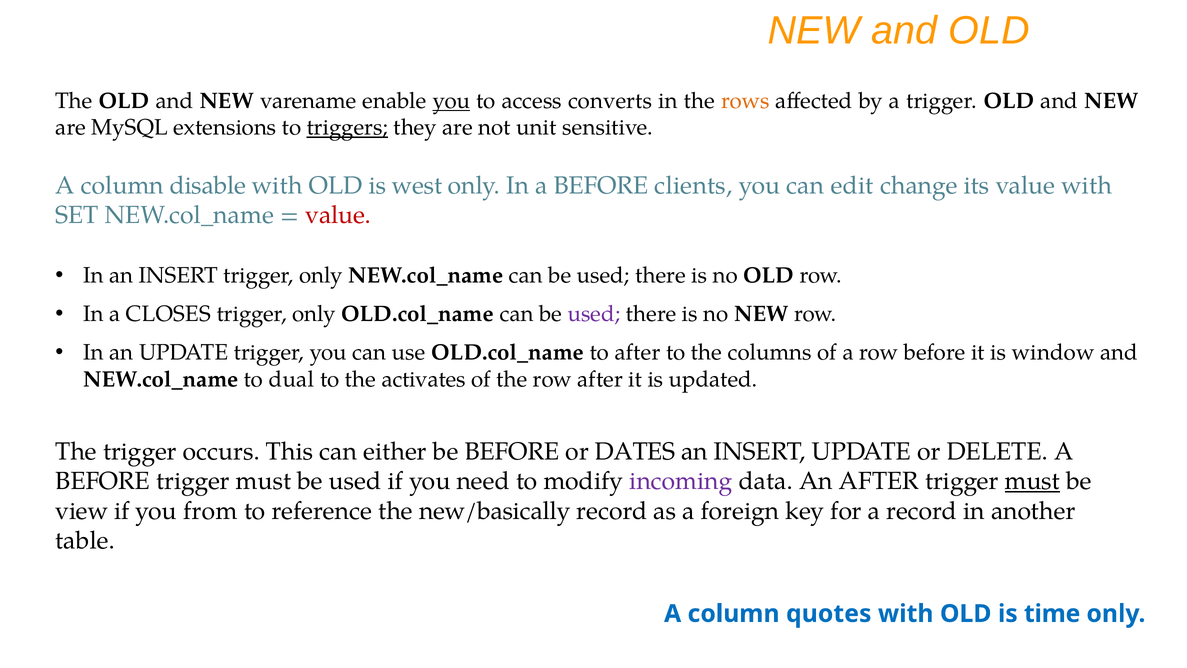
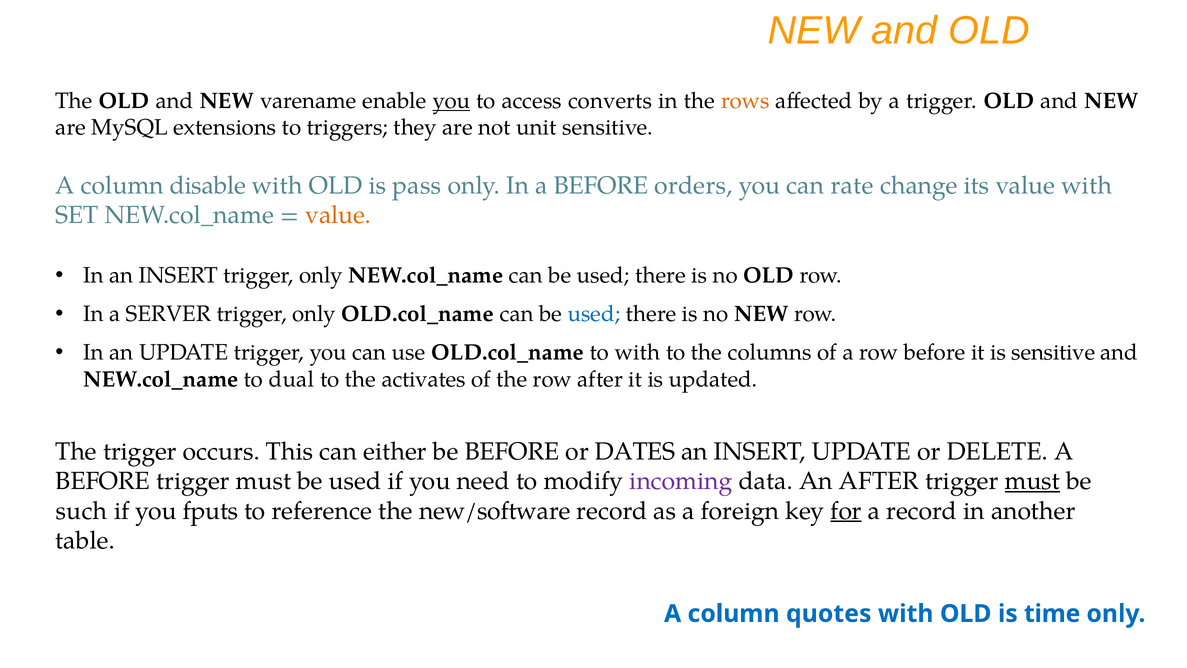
triggers underline: present -> none
west: west -> pass
clients: clients -> orders
edit: edit -> rate
value at (338, 215) colour: red -> orange
CLOSES: CLOSES -> SERVER
used at (594, 314) colour: purple -> blue
to after: after -> with
is window: window -> sensitive
view: view -> such
from: from -> fputs
new/basically: new/basically -> new/software
for underline: none -> present
